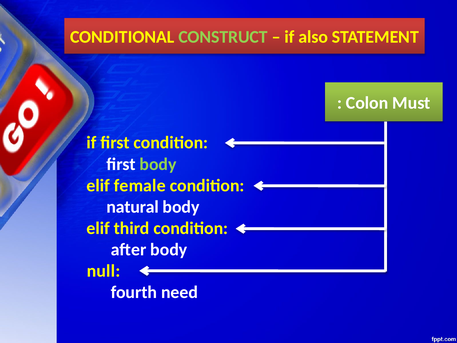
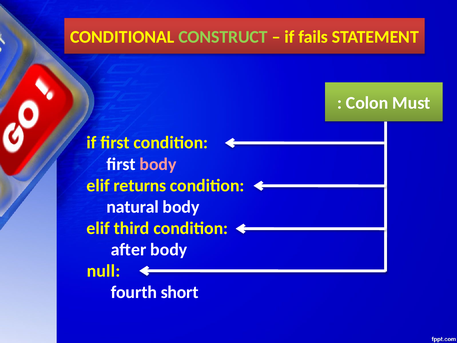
also: also -> fails
body at (158, 164) colour: light green -> pink
female: female -> returns
need: need -> short
